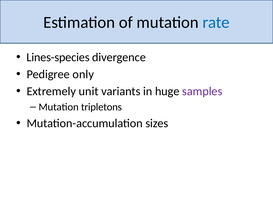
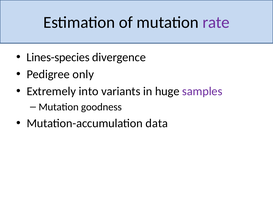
rate colour: blue -> purple
unit: unit -> into
tripletons: tripletons -> goodness
sizes: sizes -> data
